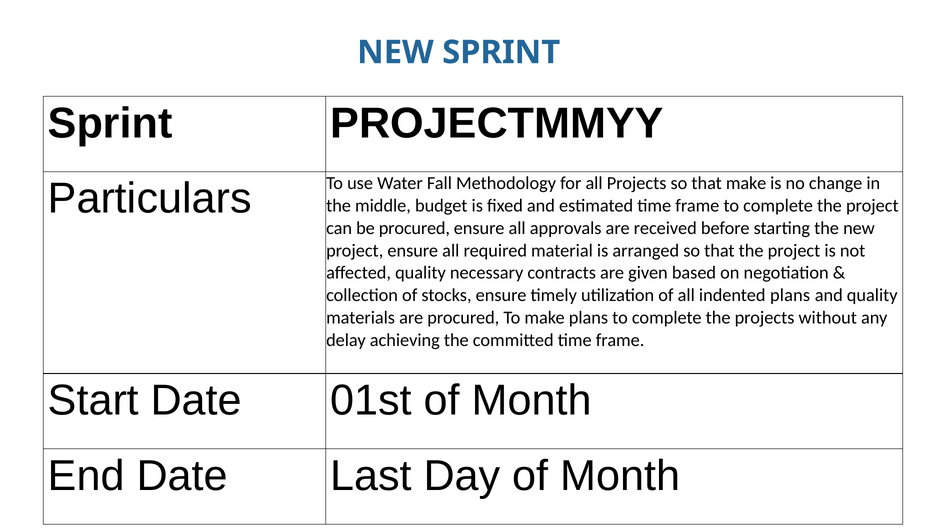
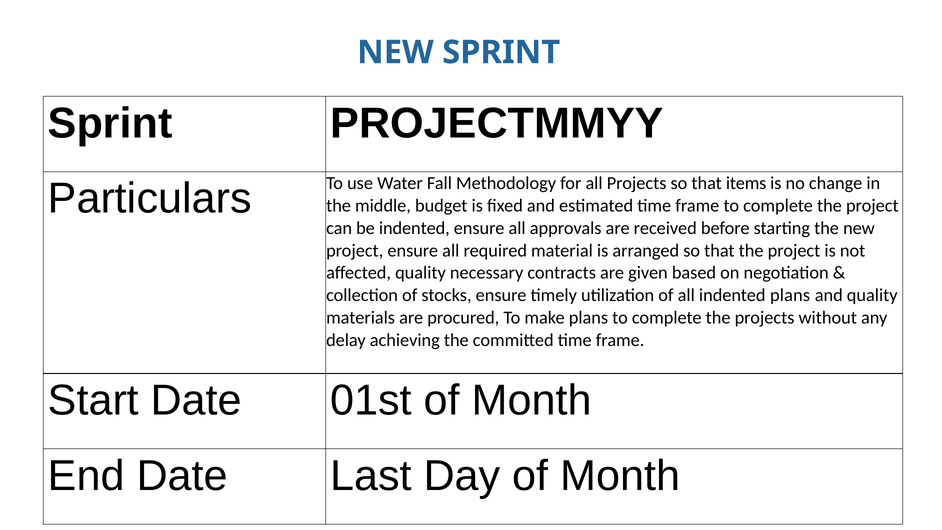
that make: make -> items
be procured: procured -> indented
